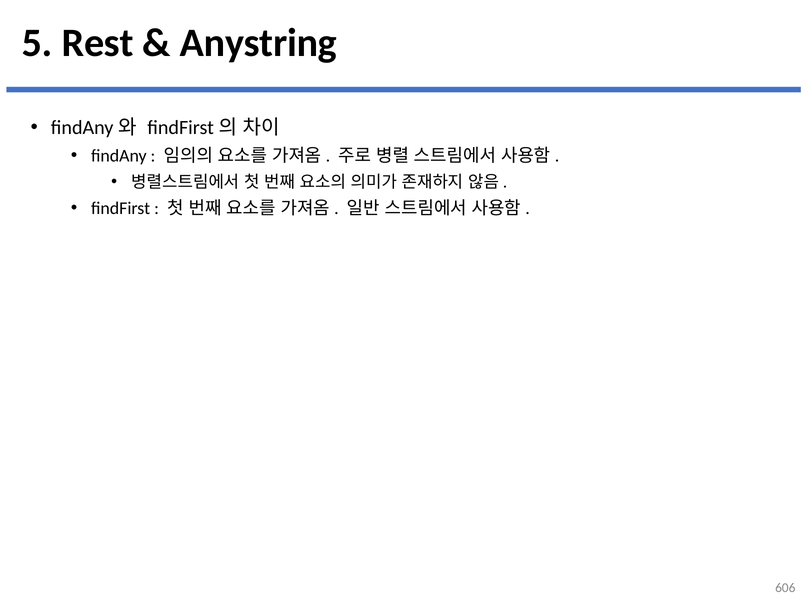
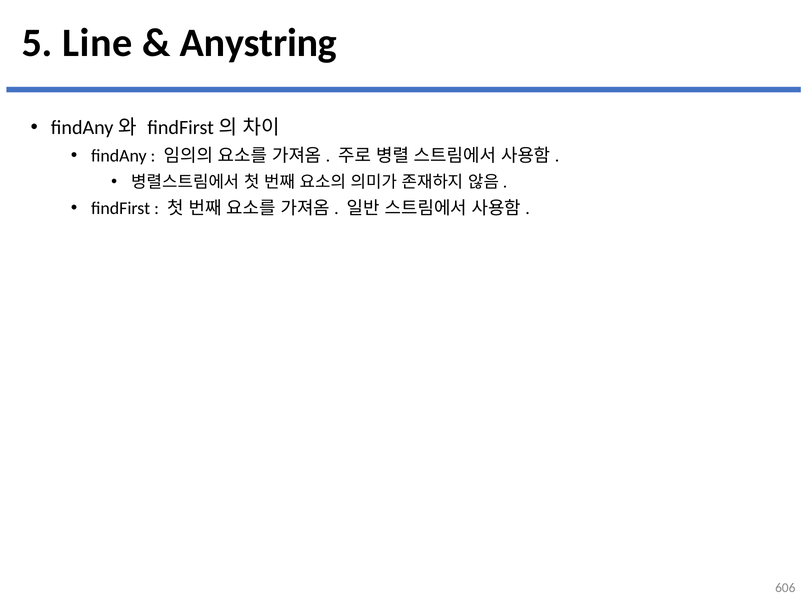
Rest: Rest -> Line
